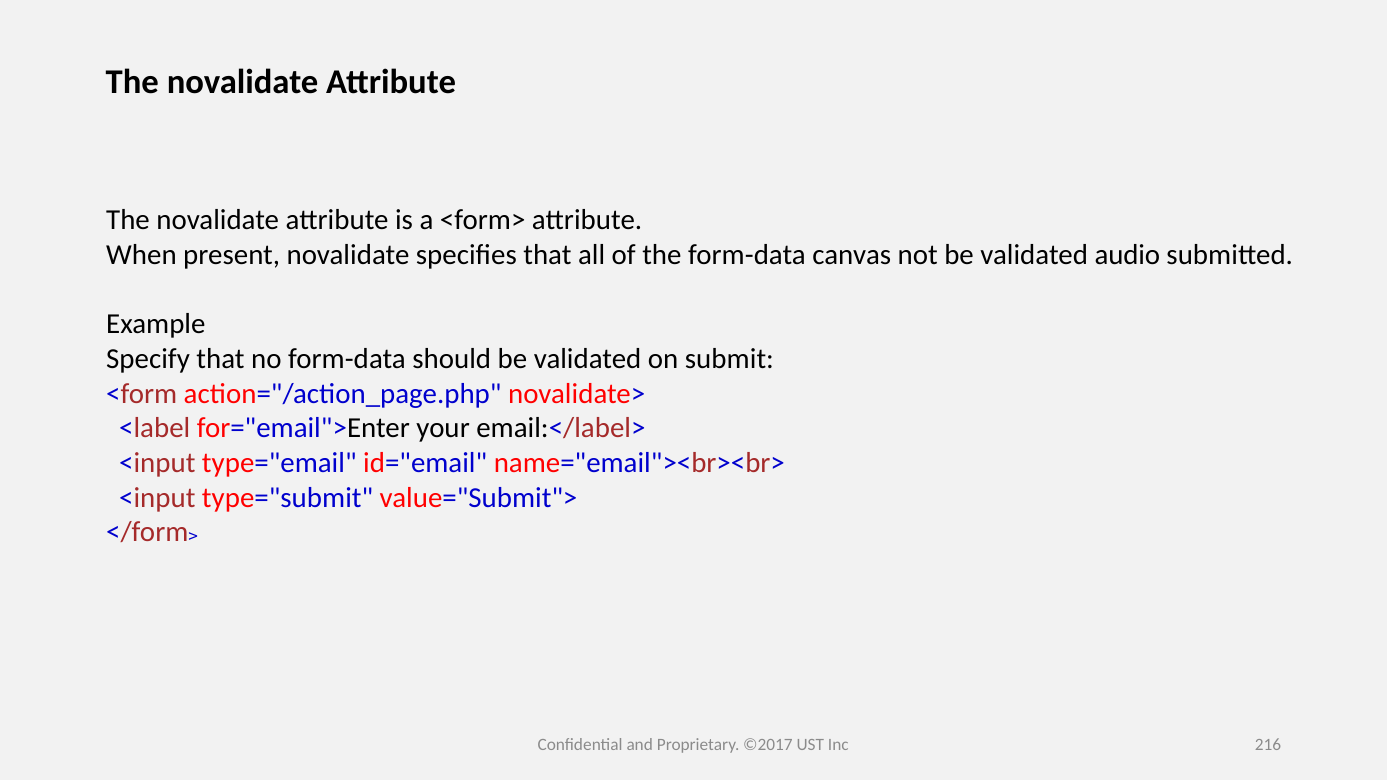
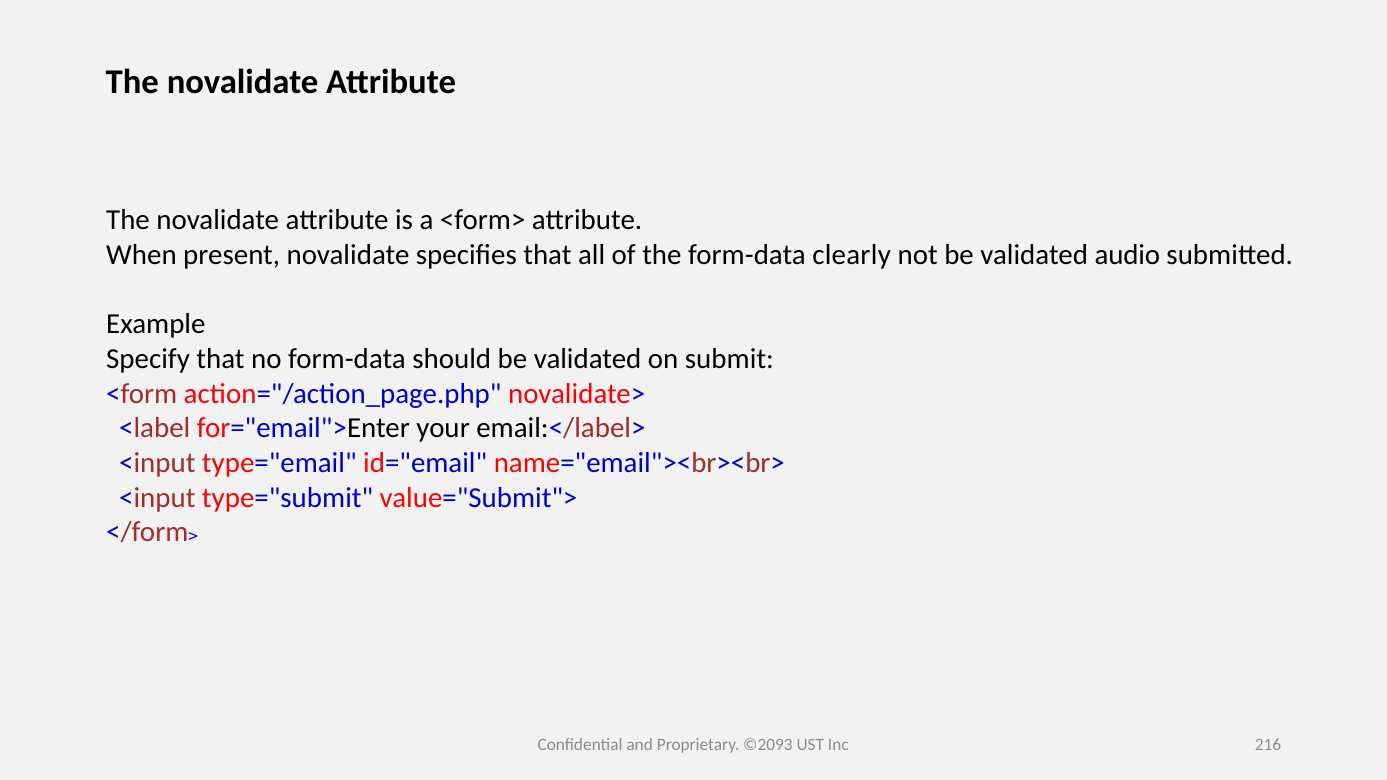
canvas: canvas -> clearly
©2017: ©2017 -> ©2093
